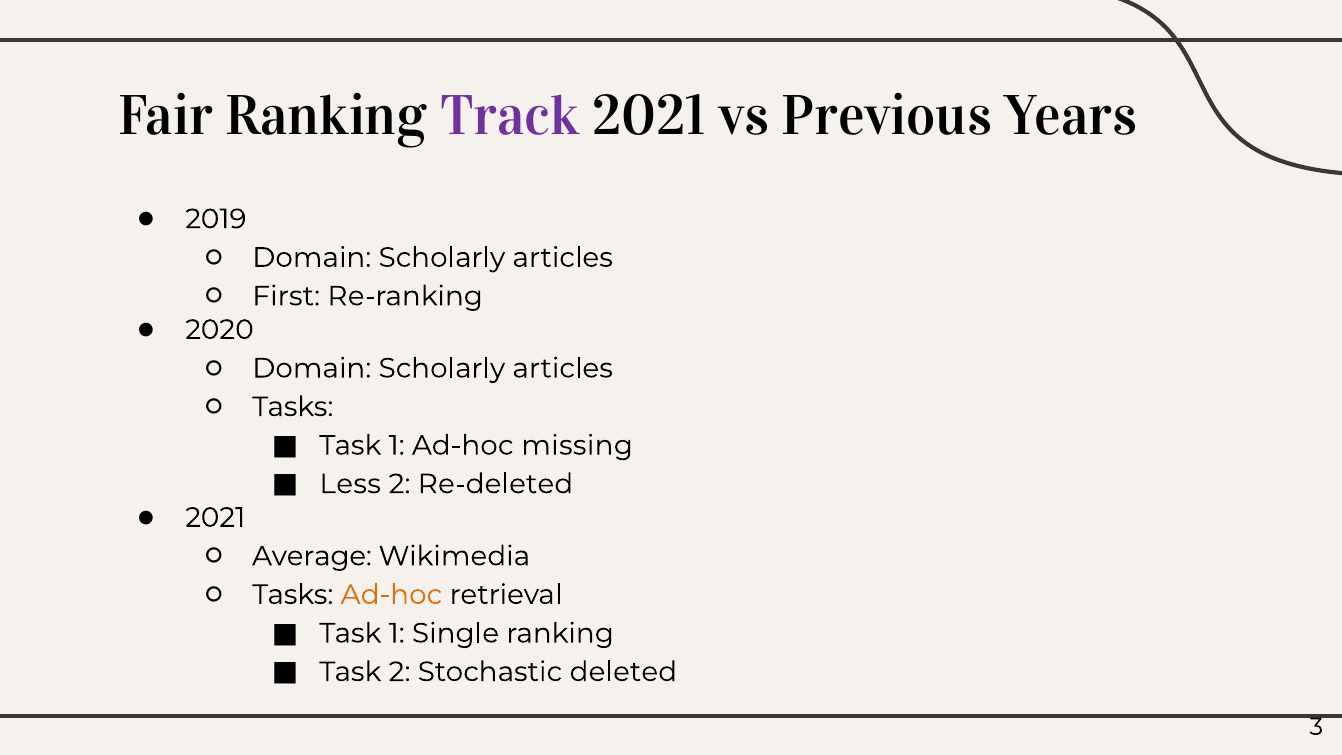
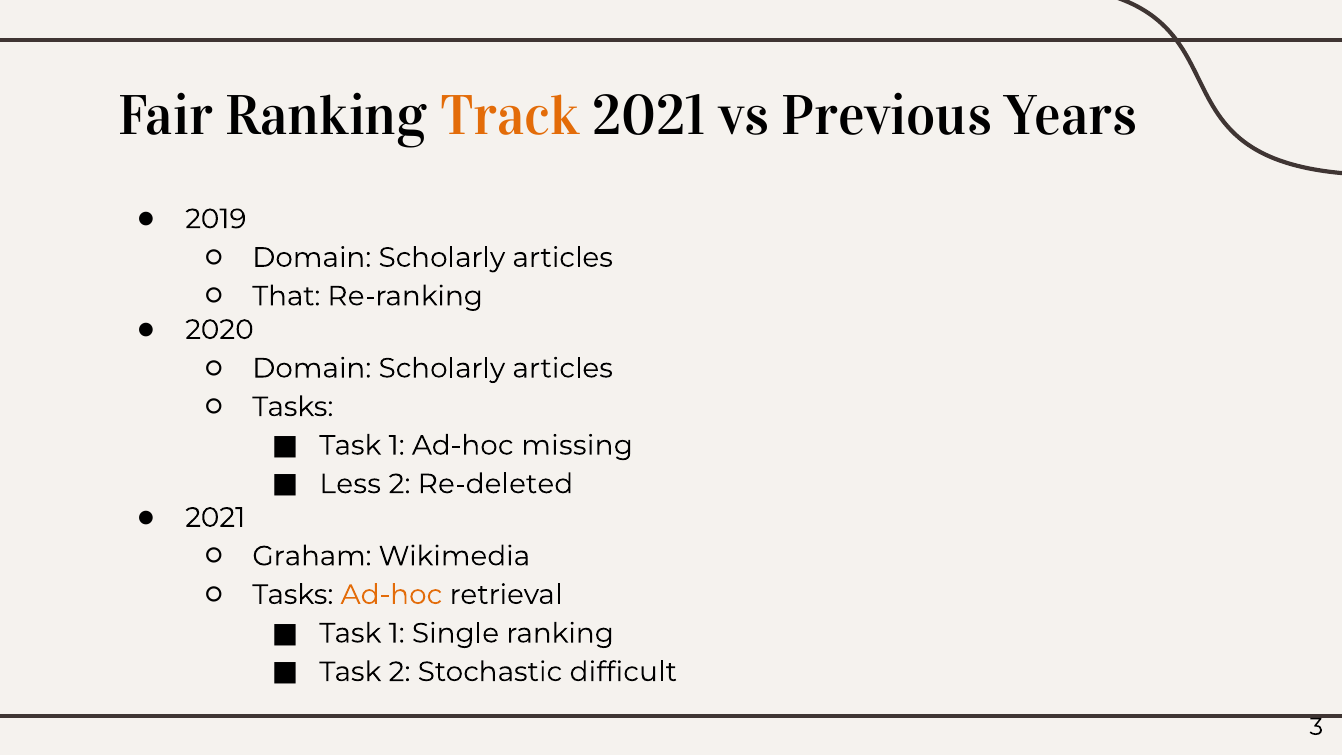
Track colour: purple -> orange
First: First -> That
Average: Average -> Graham
deleted: deleted -> difficult
